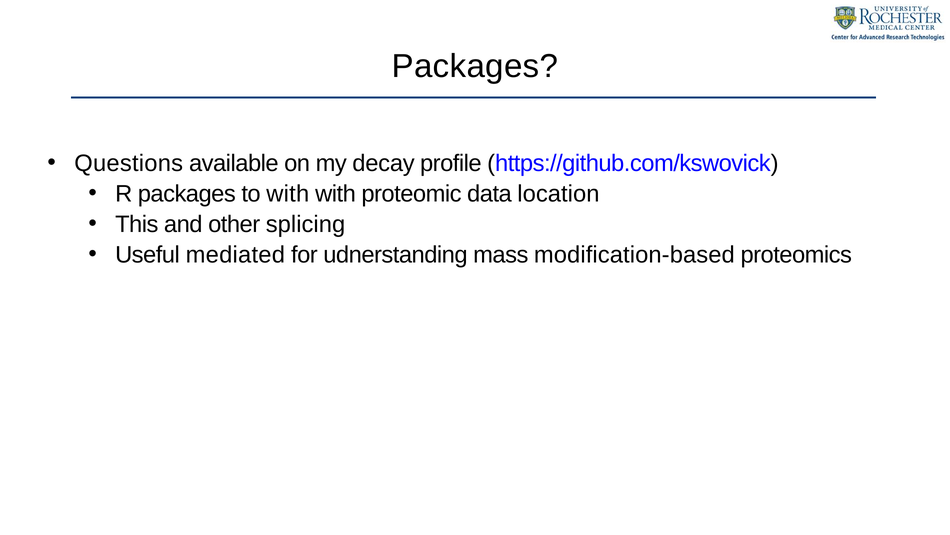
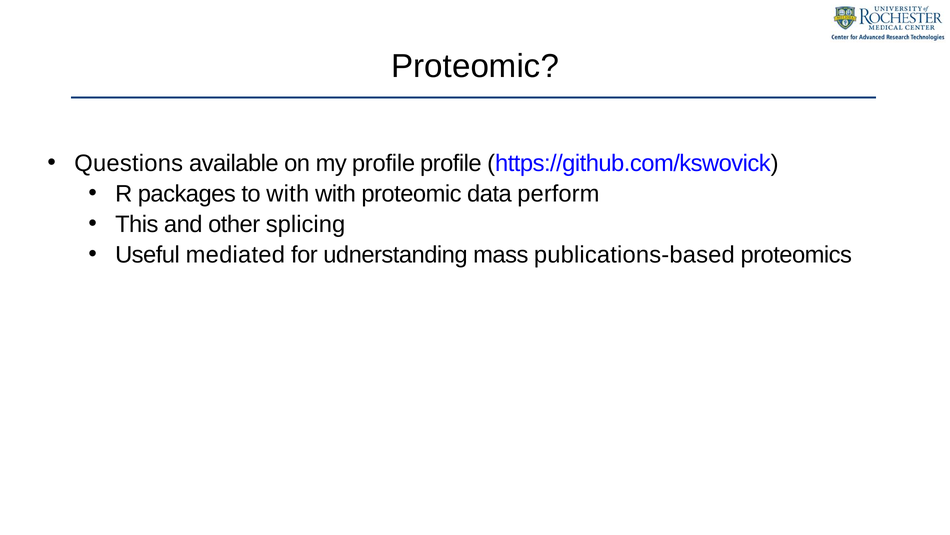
Packages at (475, 66): Packages -> Proteomic
my decay: decay -> profile
location: location -> perform
modification-based: modification-based -> publications-based
